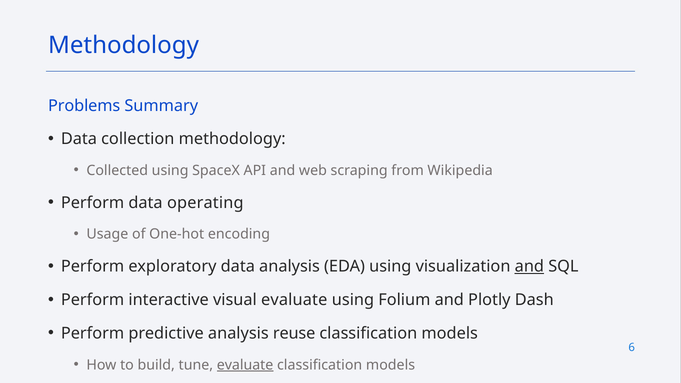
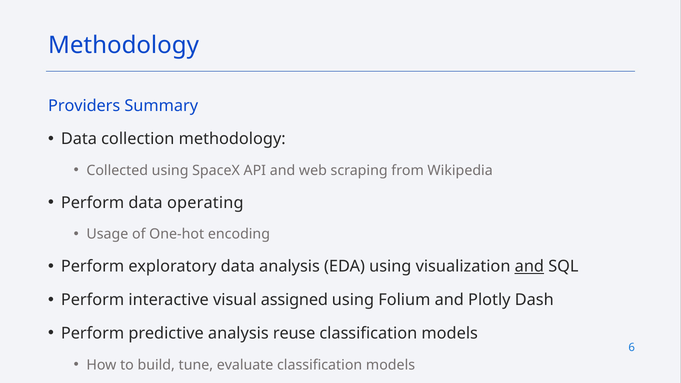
Problems: Problems -> Providers
visual evaluate: evaluate -> assigned
evaluate at (245, 365) underline: present -> none
